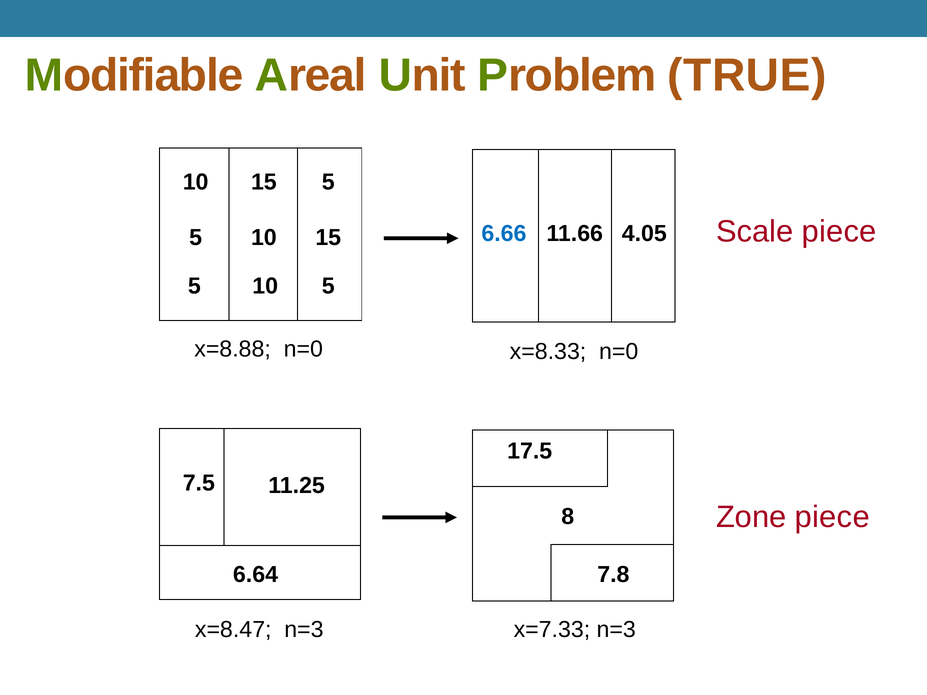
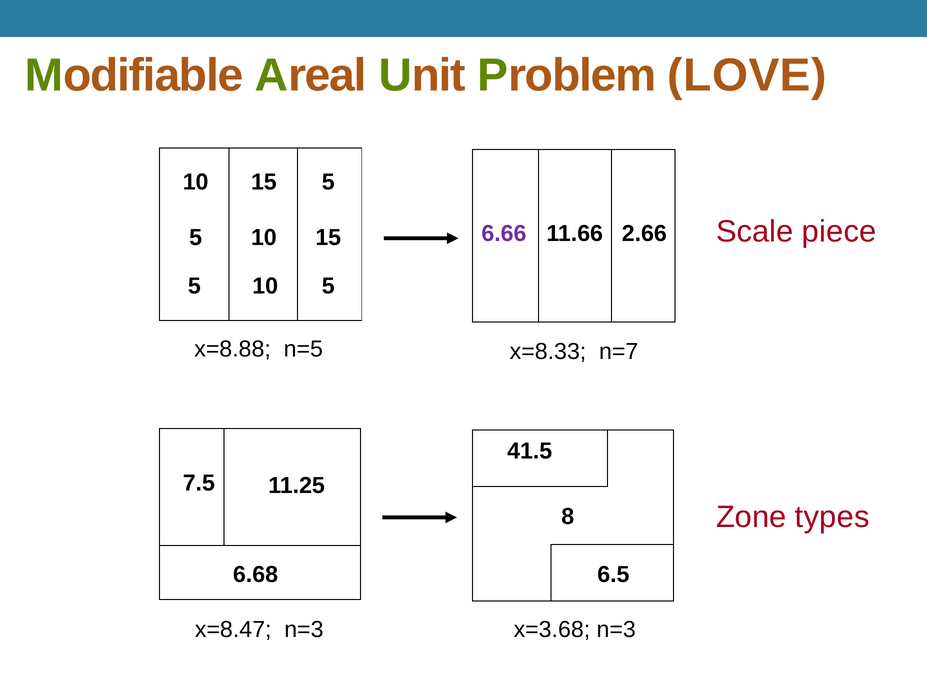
TRUE: TRUE -> LOVE
6.66 colour: blue -> purple
4.05: 4.05 -> 2.66
x=8.88 n=0: n=0 -> n=5
x=8.33 n=0: n=0 -> n=7
17.5: 17.5 -> 41.5
Zone piece: piece -> types
6.64: 6.64 -> 6.68
7.8: 7.8 -> 6.5
x=7.33: x=7.33 -> x=3.68
